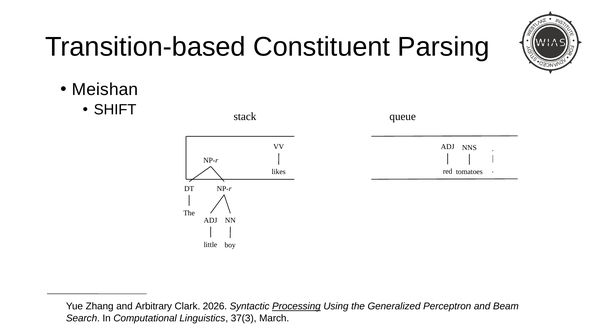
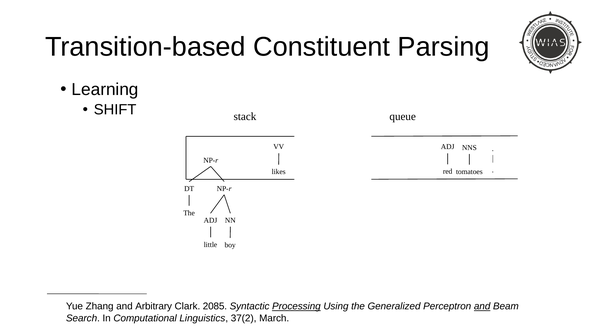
Meishan: Meishan -> Learning
2026: 2026 -> 2085
and at (482, 306) underline: none -> present
37(3: 37(3 -> 37(2
